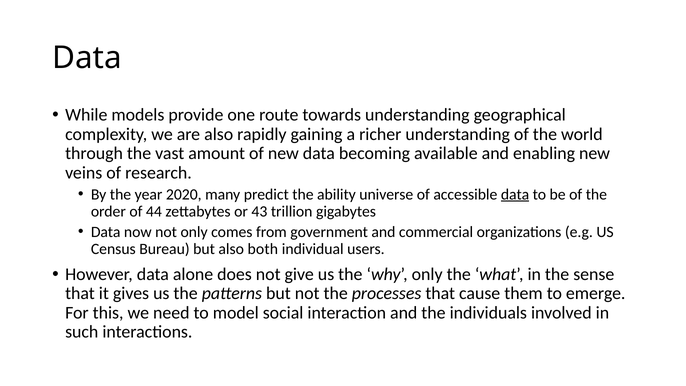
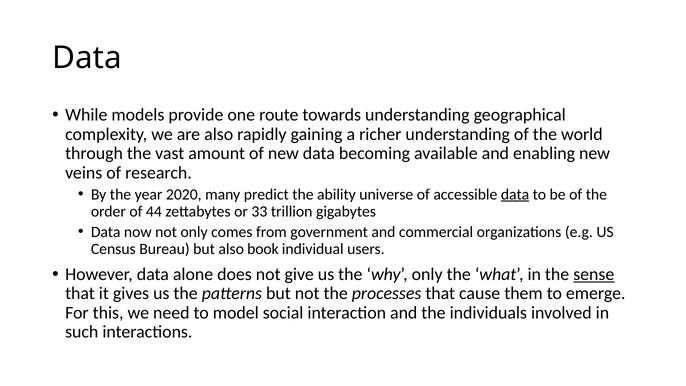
43: 43 -> 33
both: both -> book
sense underline: none -> present
